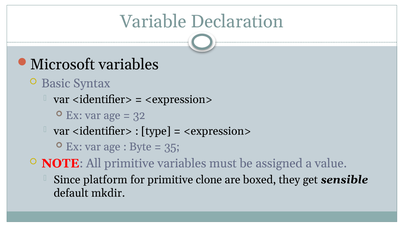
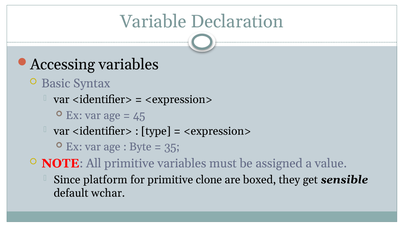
Microsoft: Microsoft -> Accessing
32: 32 -> 45
mkdir: mkdir -> wchar
